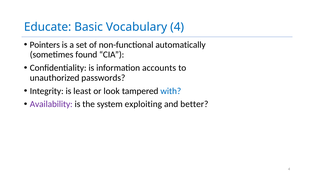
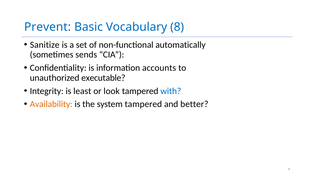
Educate: Educate -> Prevent
Vocabulary 4: 4 -> 8
Pointers: Pointers -> Sanitize
found: found -> sends
passwords: passwords -> executable
Availability colour: purple -> orange
system exploiting: exploiting -> tampered
